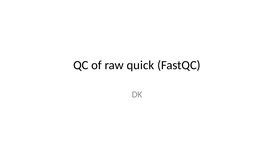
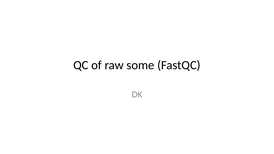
quick: quick -> some
